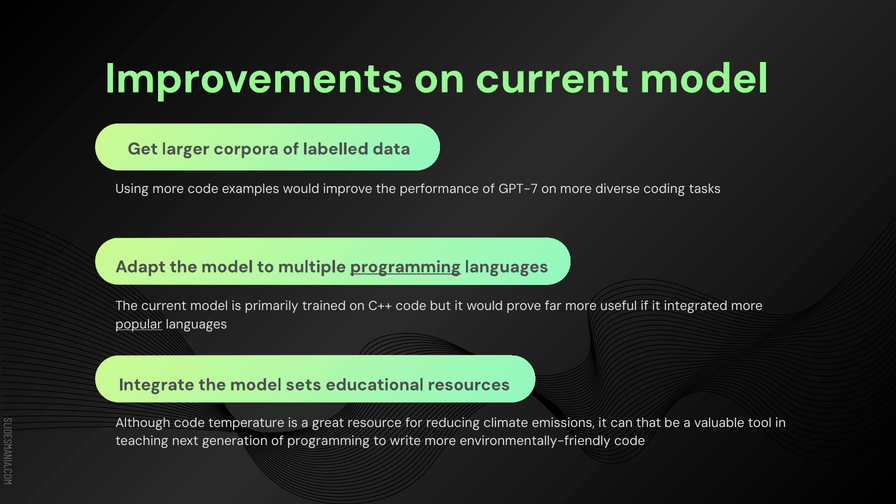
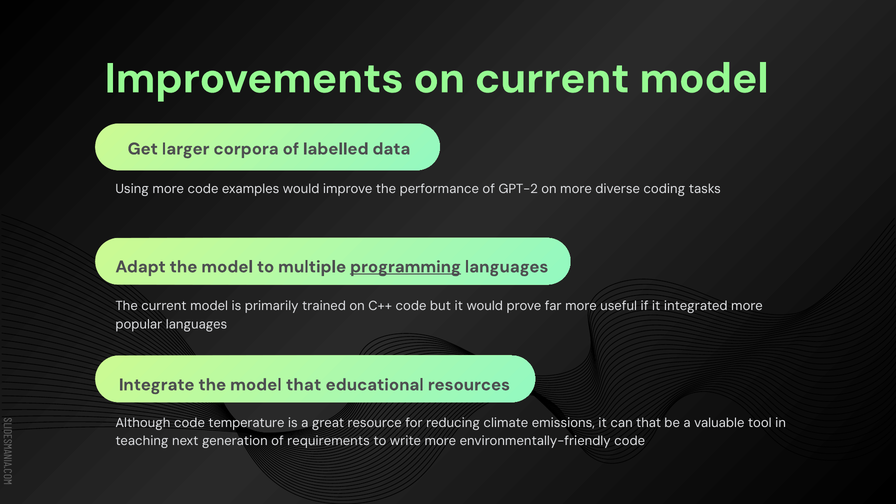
GPT-7: GPT-7 -> GPT-2
popular underline: present -> none
model sets: sets -> that
of programming: programming -> requirements
